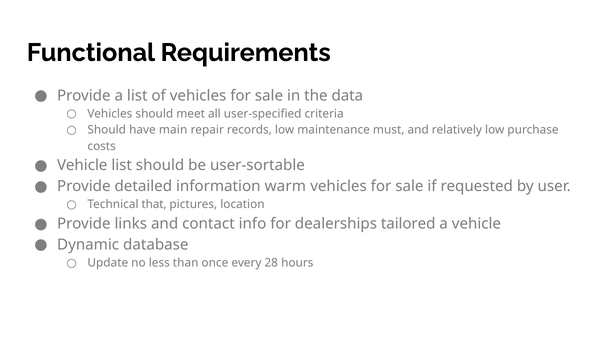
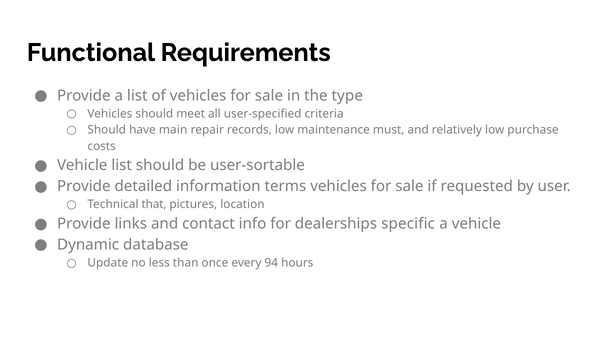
data: data -> type
warm: warm -> terms
tailored: tailored -> specific
28: 28 -> 94
